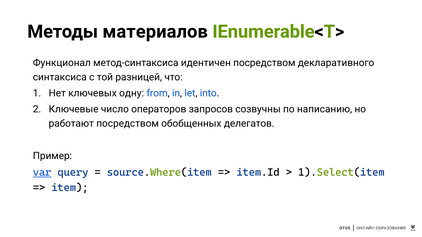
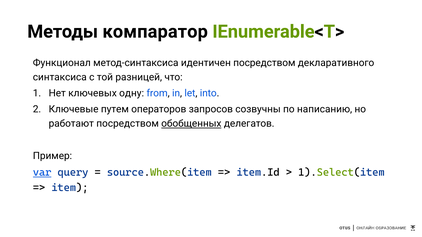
материалов: материалов -> компаратор
число: число -> путем
обобщенных underline: none -> present
